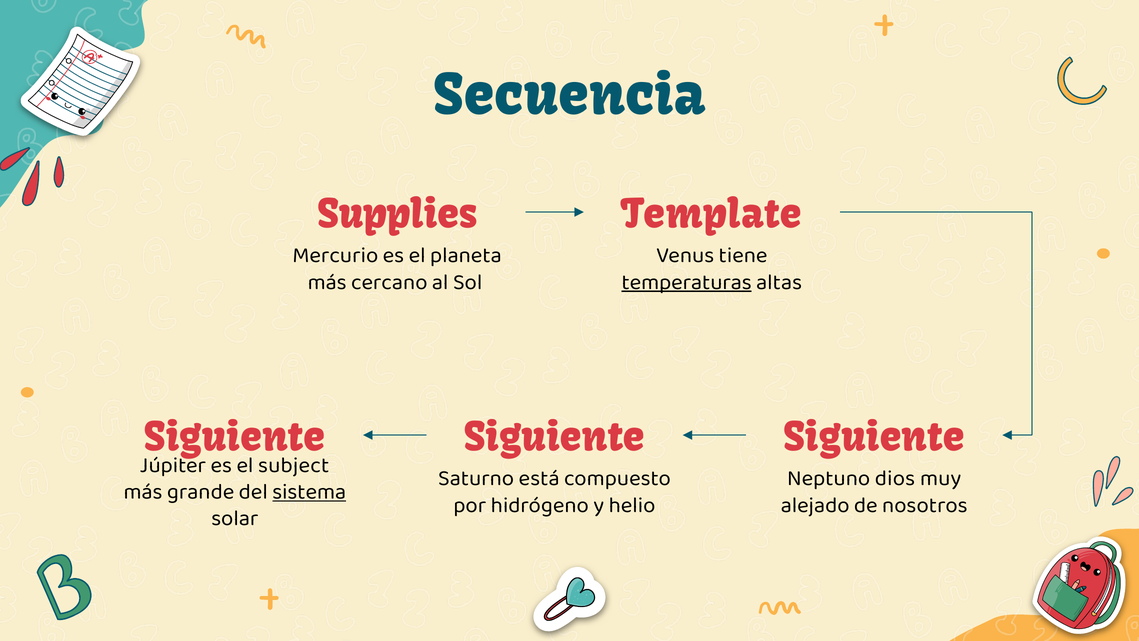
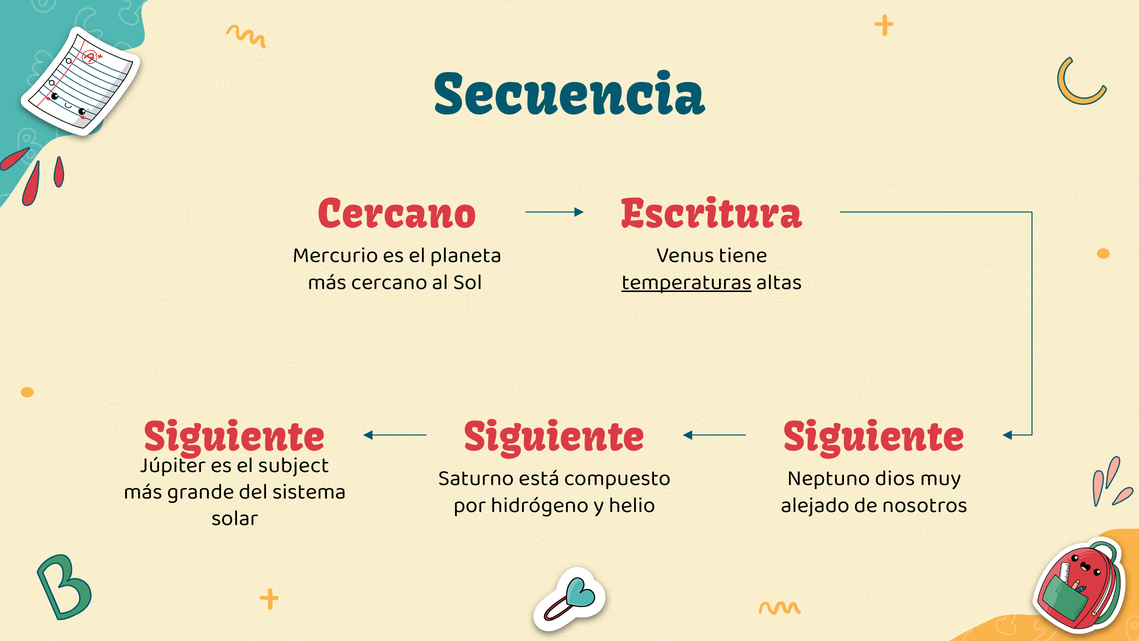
Supplies at (398, 215): Supplies -> Cercano
Template: Template -> Escritura
sistema underline: present -> none
